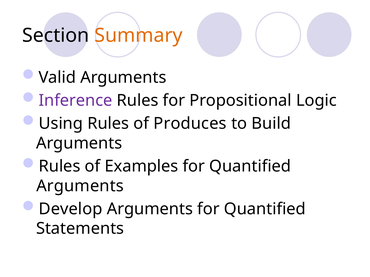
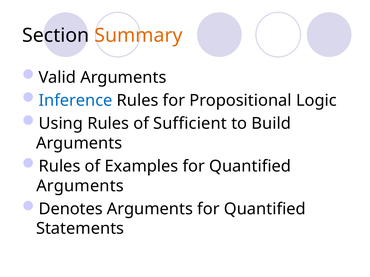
Inference colour: purple -> blue
Produces: Produces -> Sufficient
Develop: Develop -> Denotes
